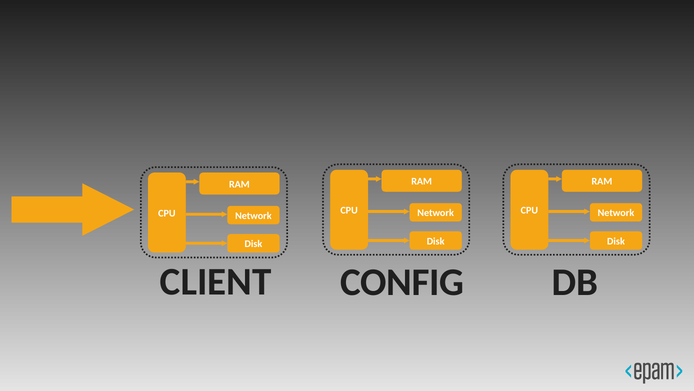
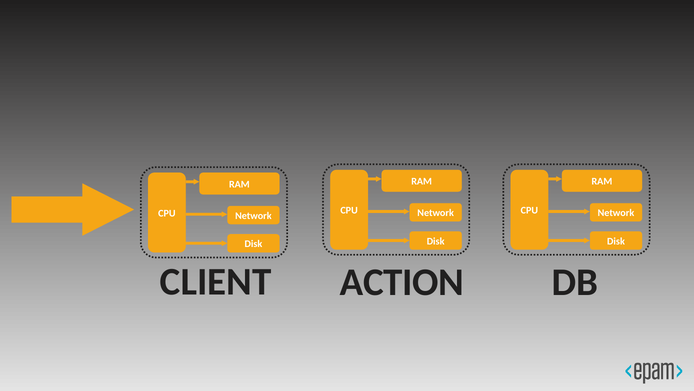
CONFIG: CONFIG -> ACTION
